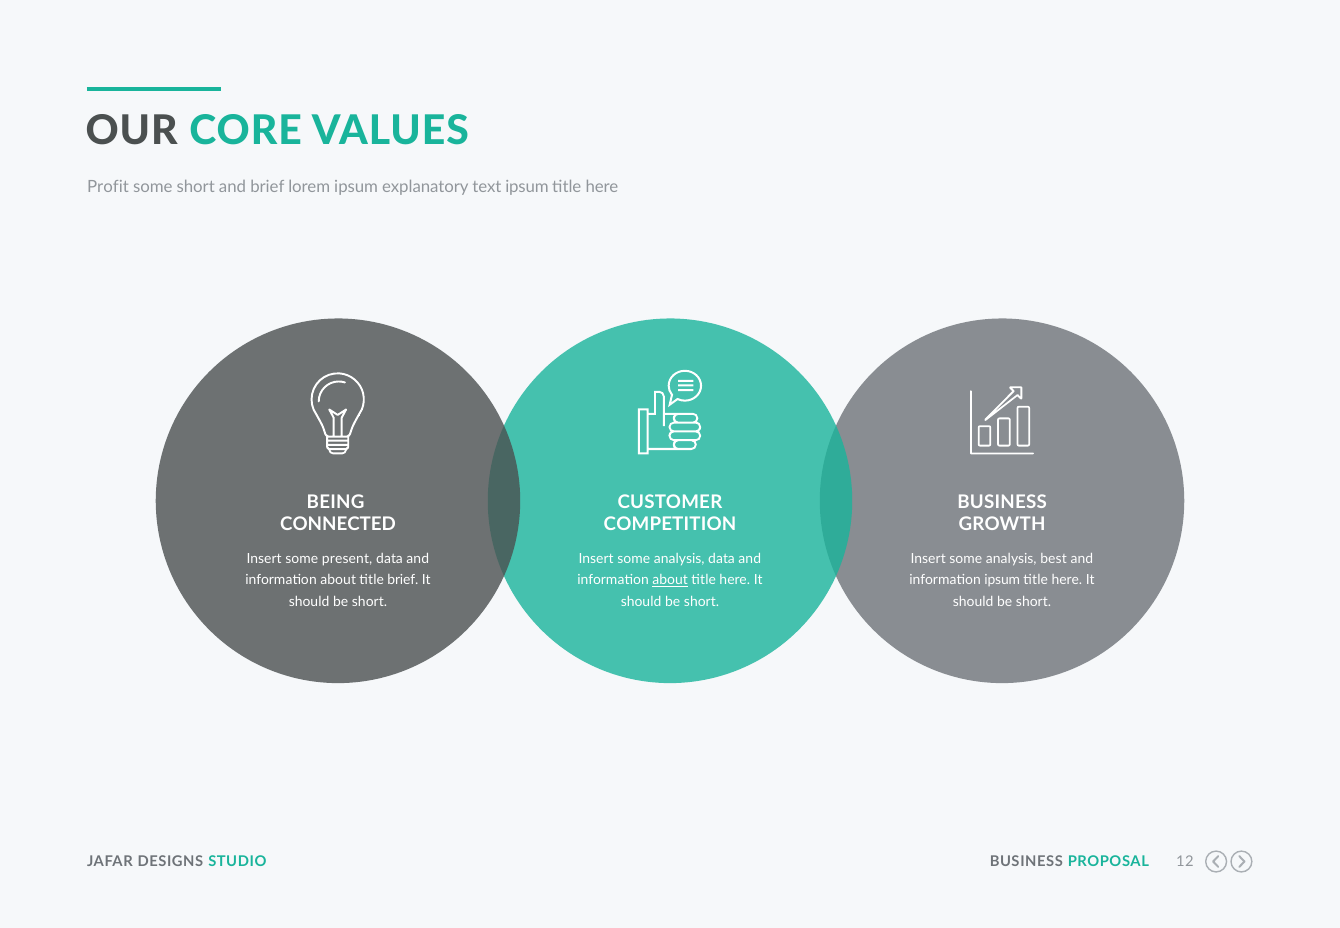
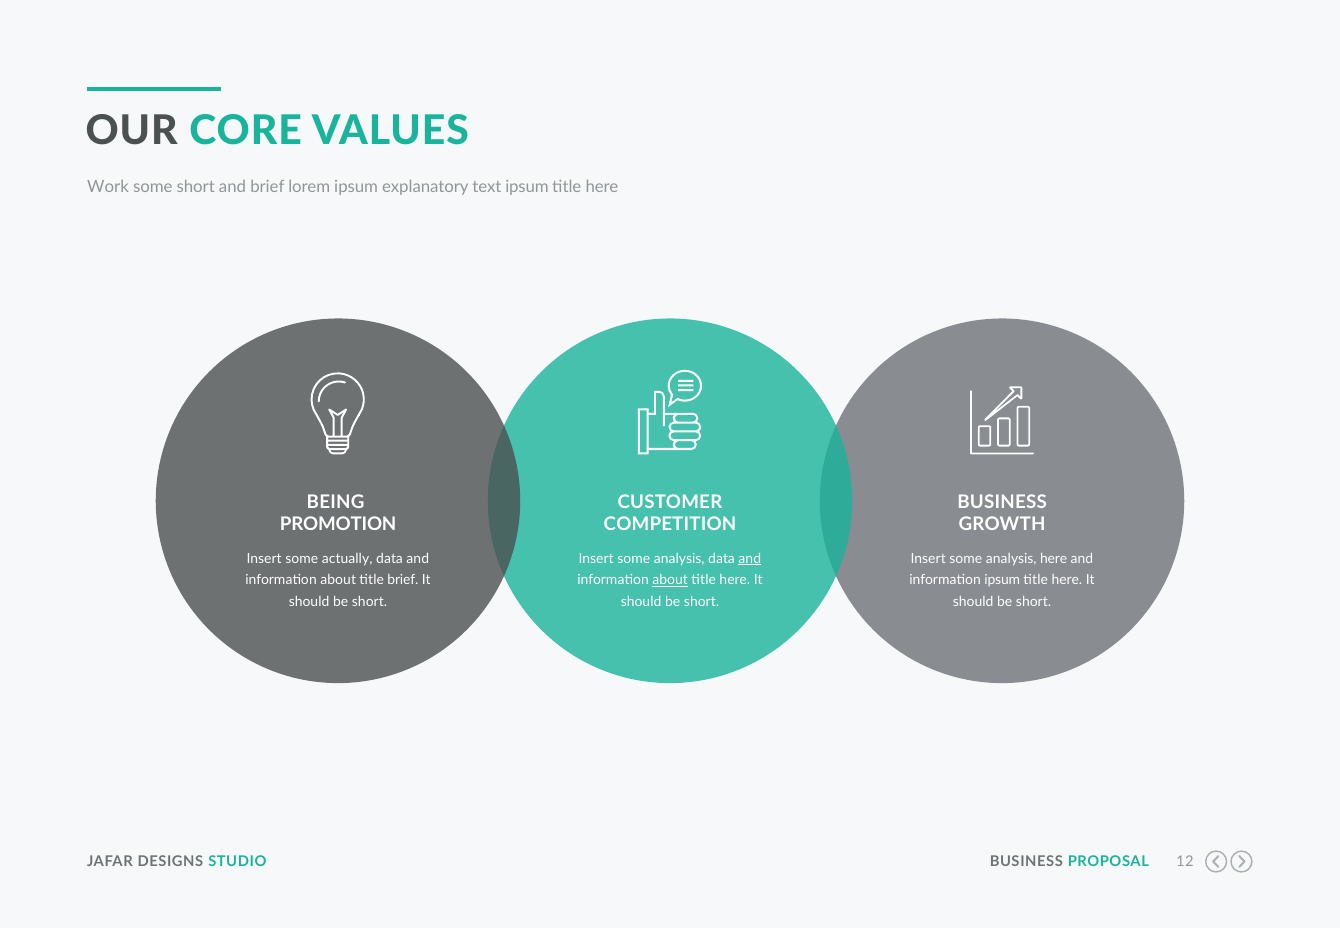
Profit: Profit -> Work
CONNECTED: CONNECTED -> PROMOTION
present: present -> actually
and at (750, 558) underline: none -> present
analysis best: best -> here
